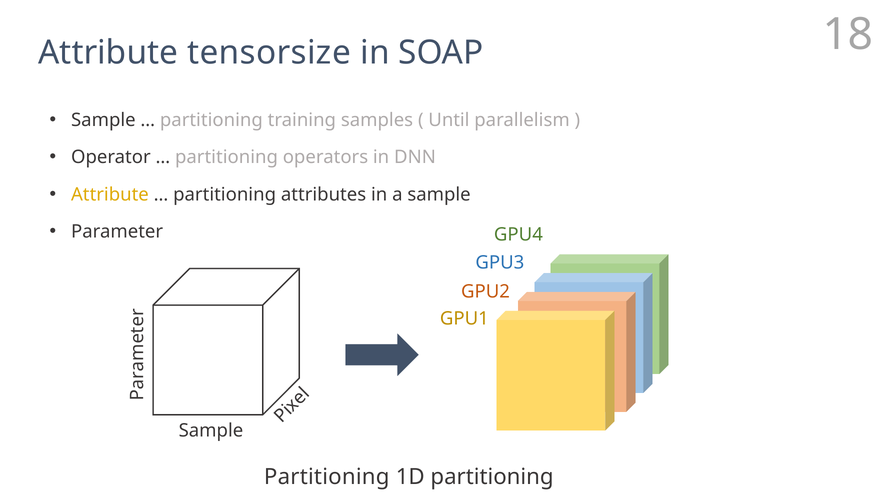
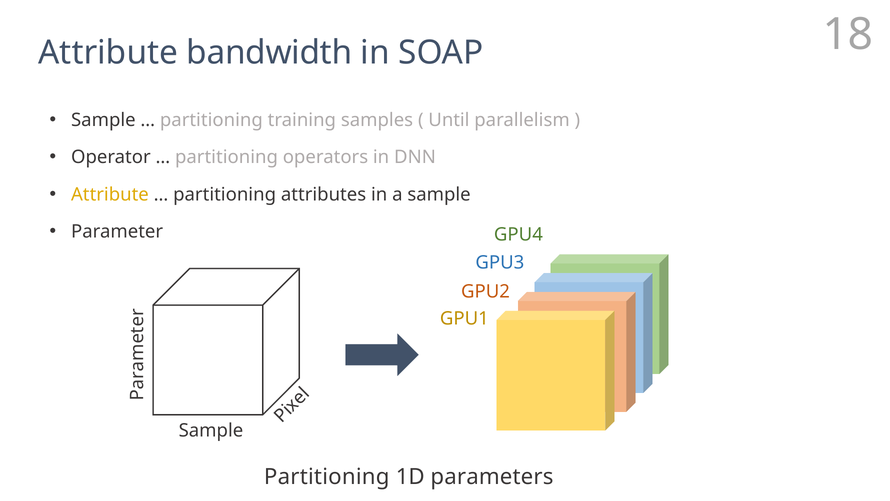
tensorsize: tensorsize -> bandwidth
1D partitioning: partitioning -> parameters
